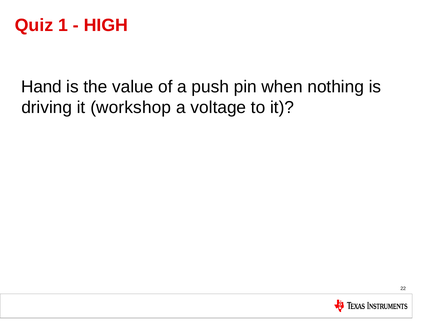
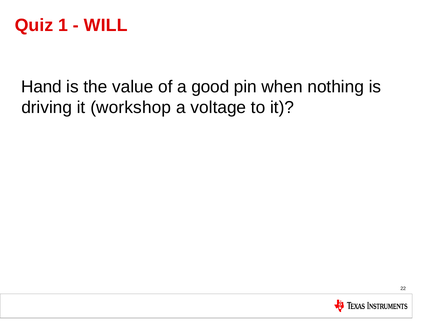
HIGH: HIGH -> WILL
push: push -> good
